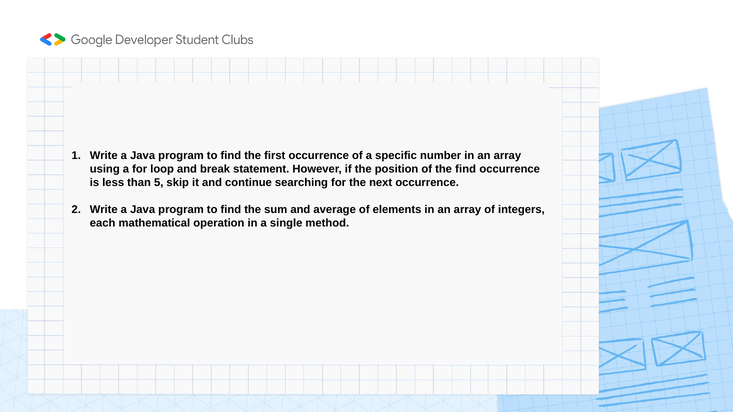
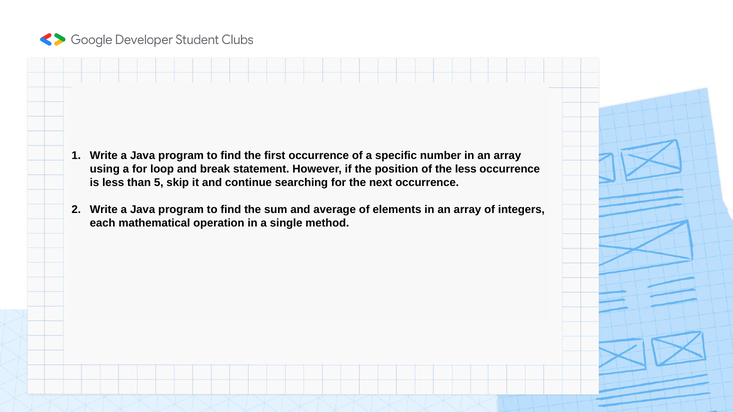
the find: find -> less
